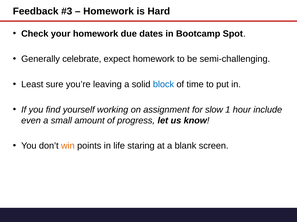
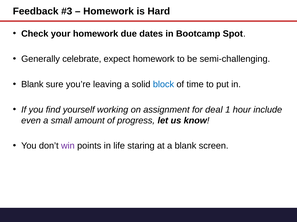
Least at (32, 85): Least -> Blank
slow: slow -> deal
win colour: orange -> purple
